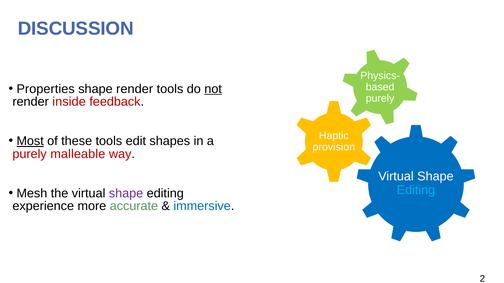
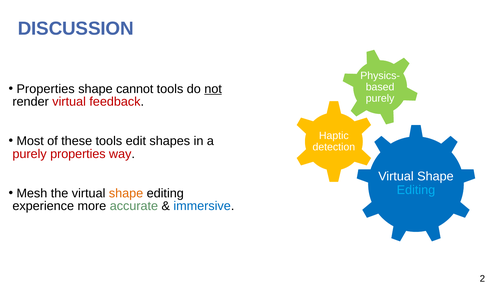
shape render: render -> cannot
render inside: inside -> virtual
Most underline: present -> none
provision: provision -> detection
purely malleable: malleable -> properties
shape at (126, 194) colour: purple -> orange
